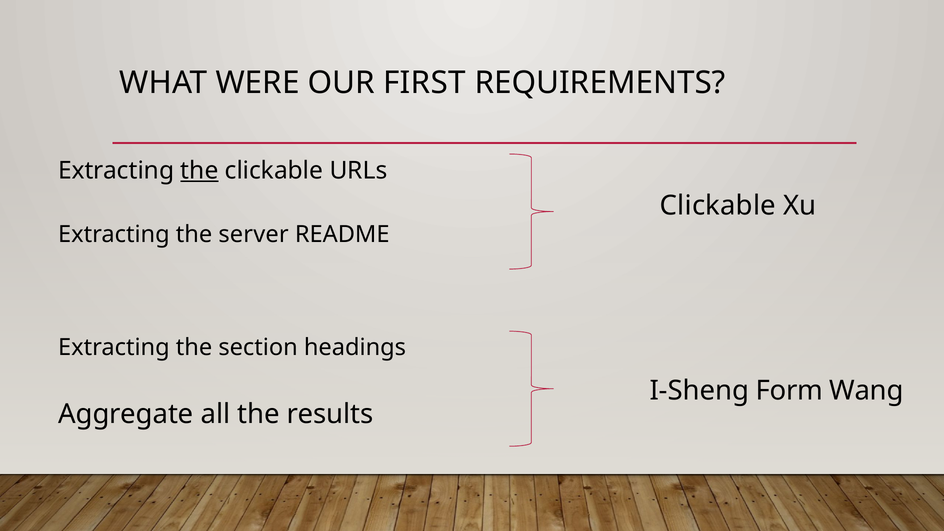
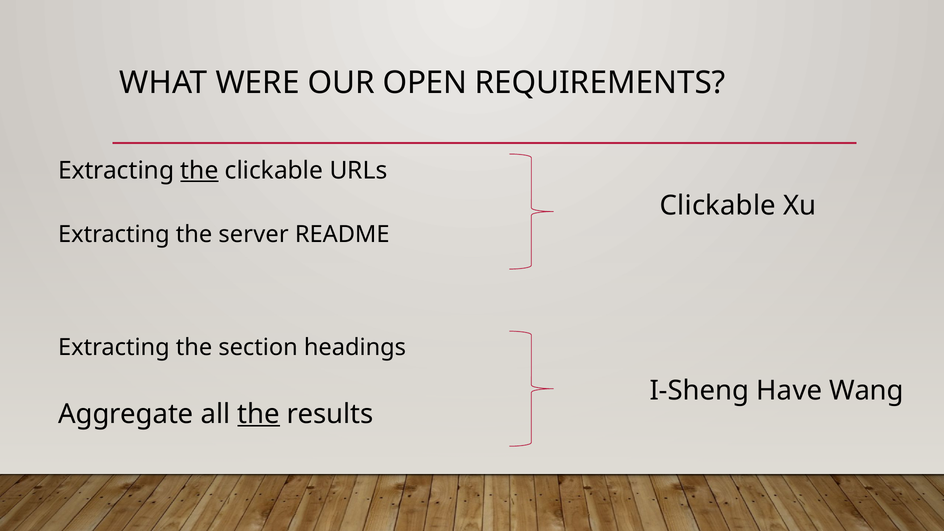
FIRST: FIRST -> OPEN
Form: Form -> Have
the at (259, 414) underline: none -> present
